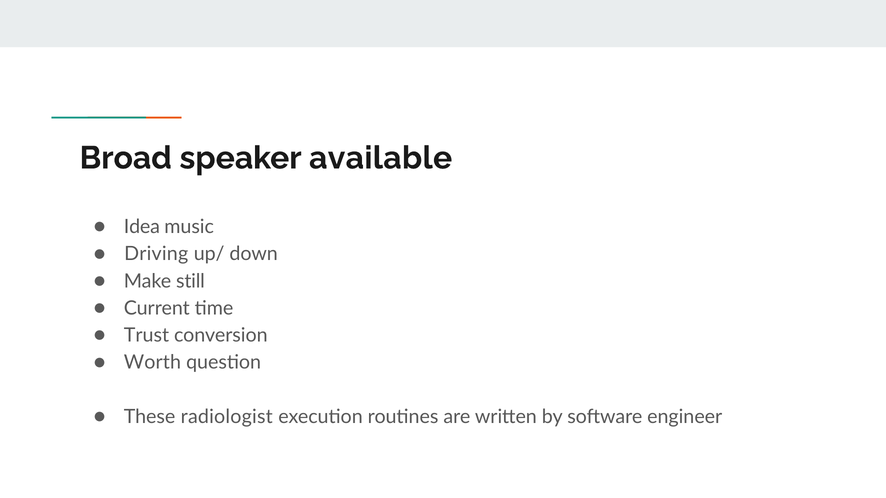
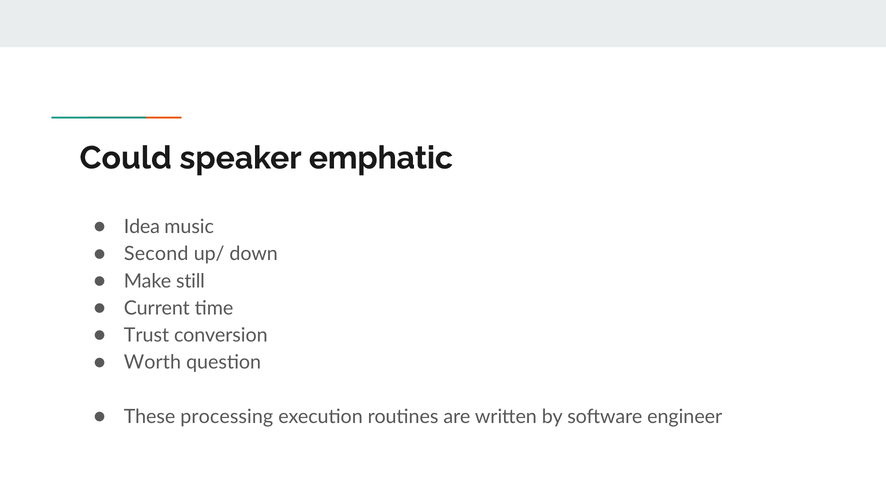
Broad: Broad -> Could
available: available -> emphatic
Driving: Driving -> Second
radiologist: radiologist -> processing
